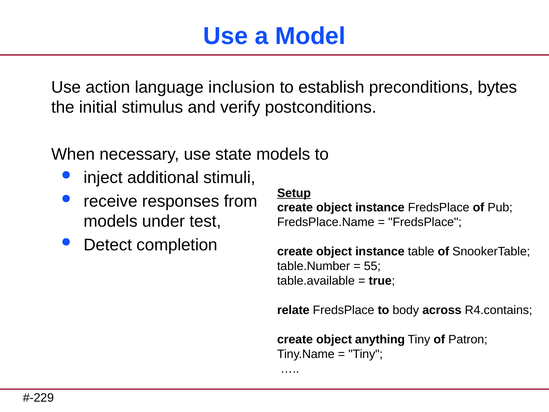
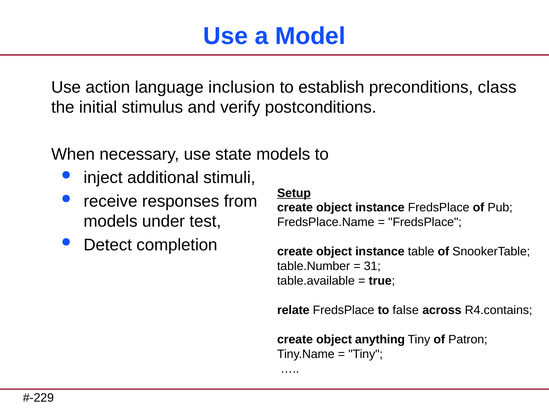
bytes: bytes -> class
55: 55 -> 31
body: body -> false
